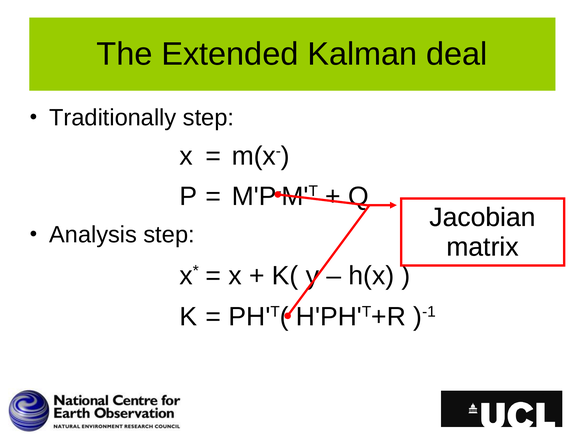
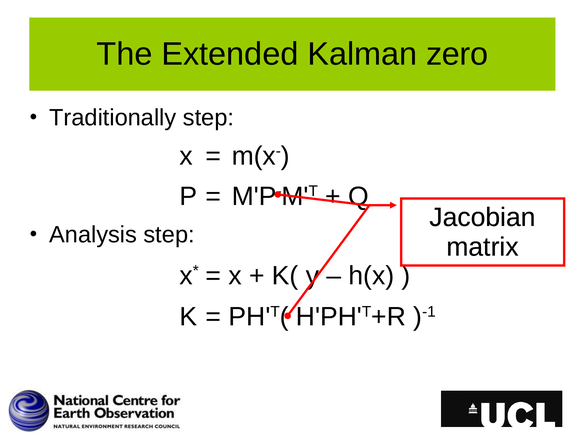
deal: deal -> zero
